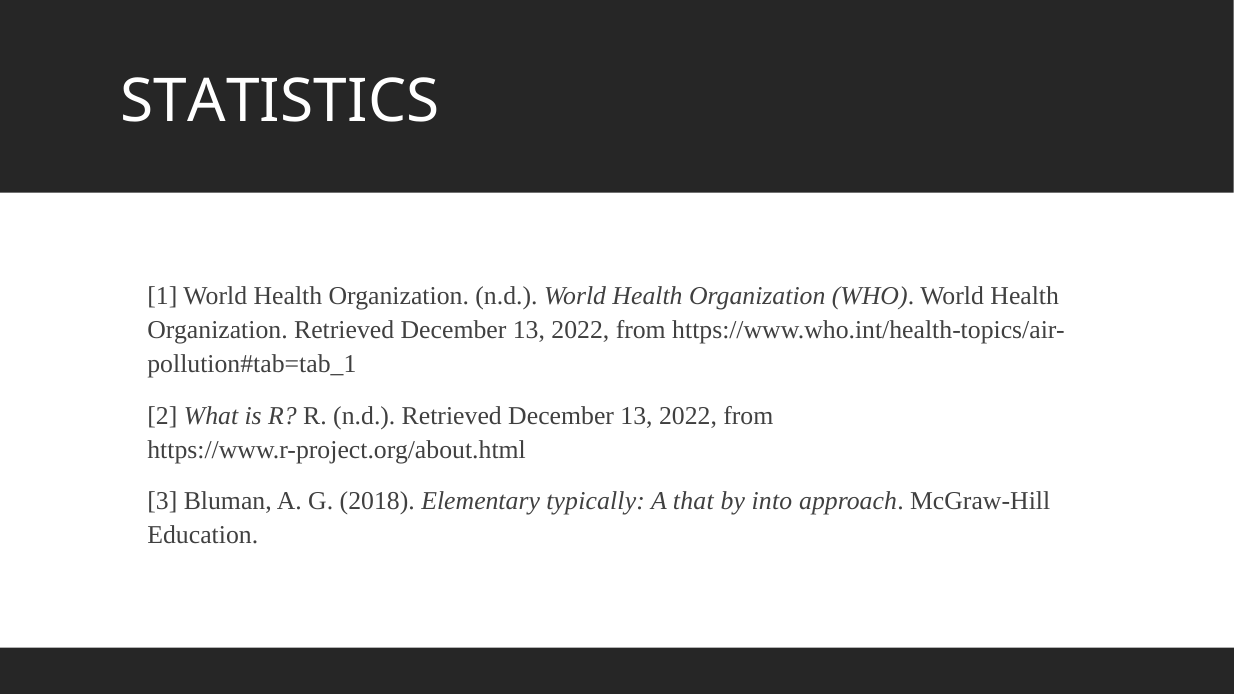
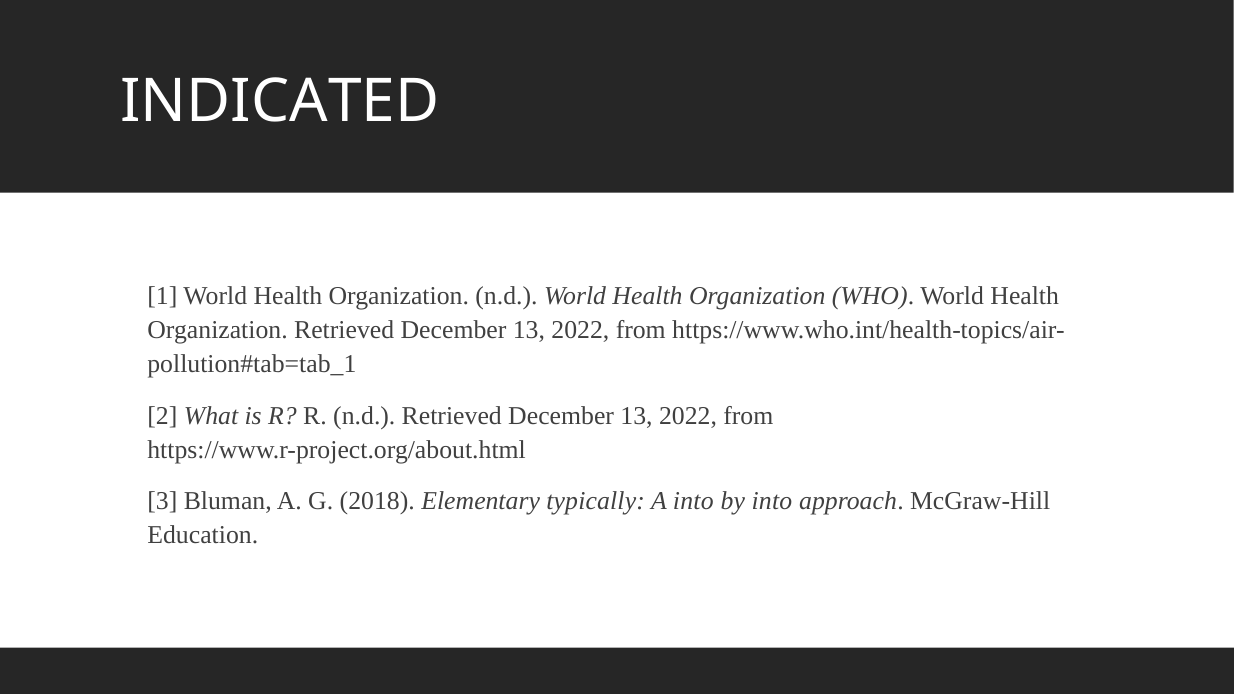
STATISTICS: STATISTICS -> INDICATED
A that: that -> into
